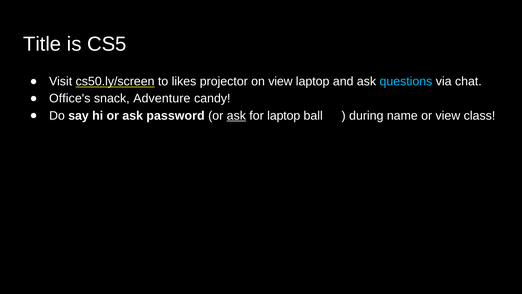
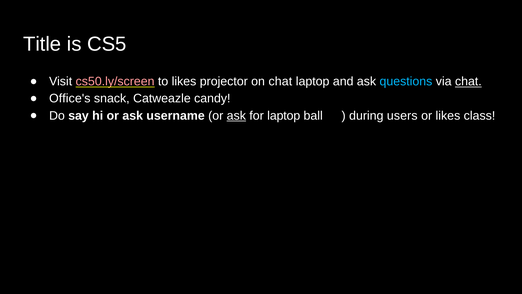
cs50.ly/screen colour: white -> pink
on view: view -> chat
chat at (468, 81) underline: none -> present
Adventure: Adventure -> Catweazle
password: password -> username
name: name -> users
or view: view -> likes
